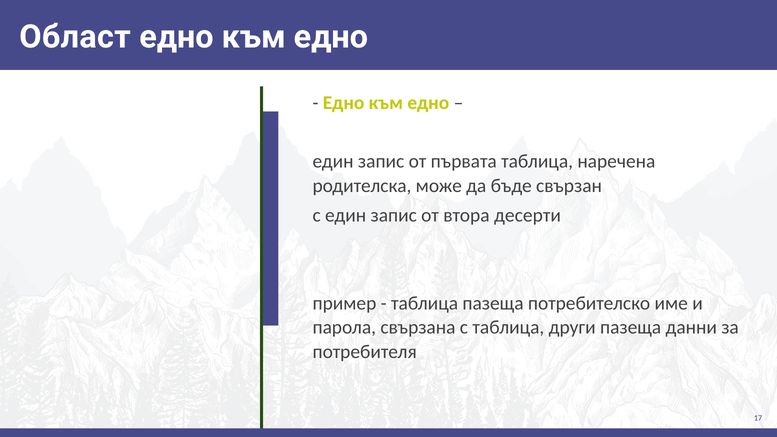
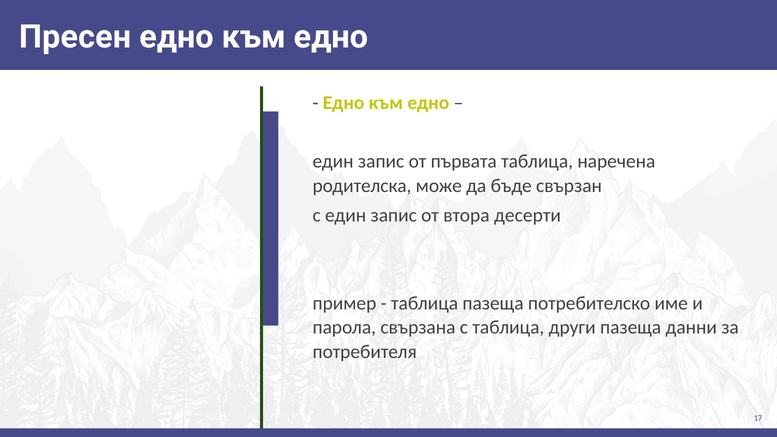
Област: Област -> Пресен
